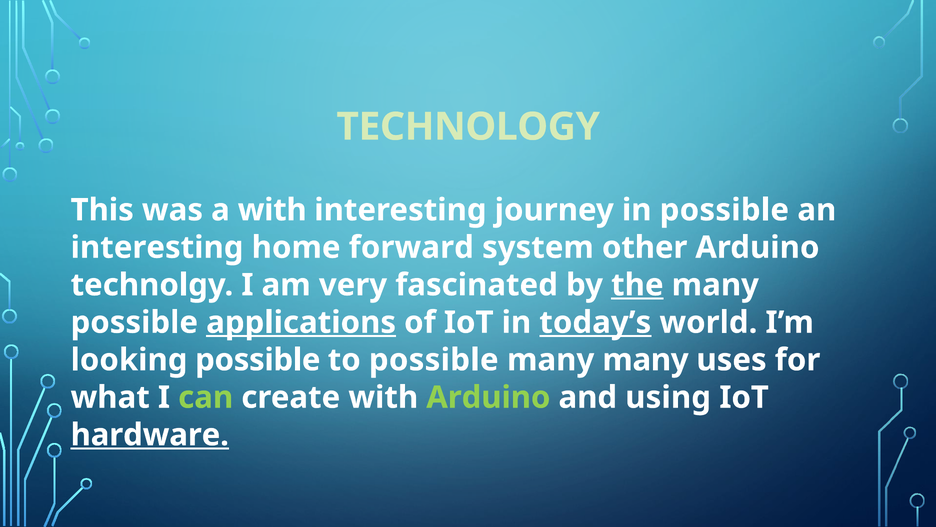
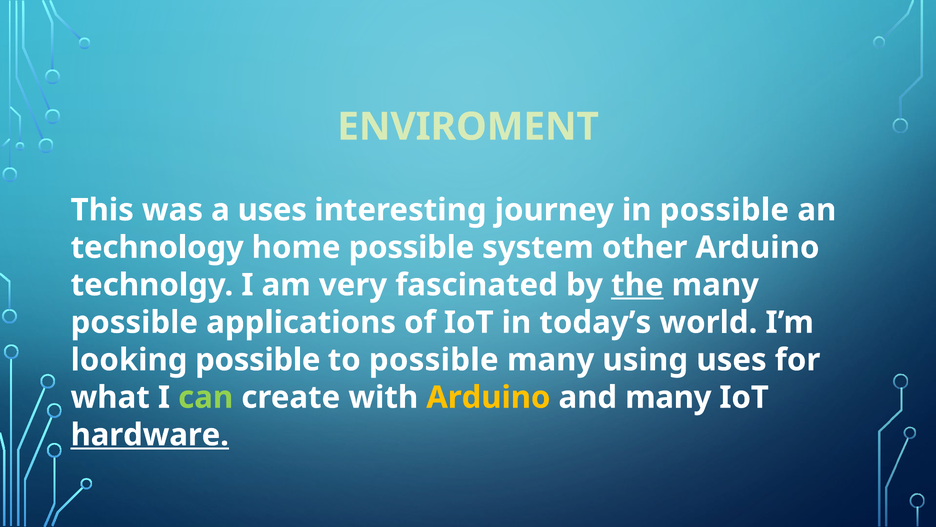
TECHNOLOGY: TECHNOLOGY -> ENVIROMENT
a with: with -> uses
interesting at (157, 247): interesting -> technology
home forward: forward -> possible
applications underline: present -> none
today’s underline: present -> none
many many: many -> using
Arduino at (488, 397) colour: light green -> yellow
and using: using -> many
